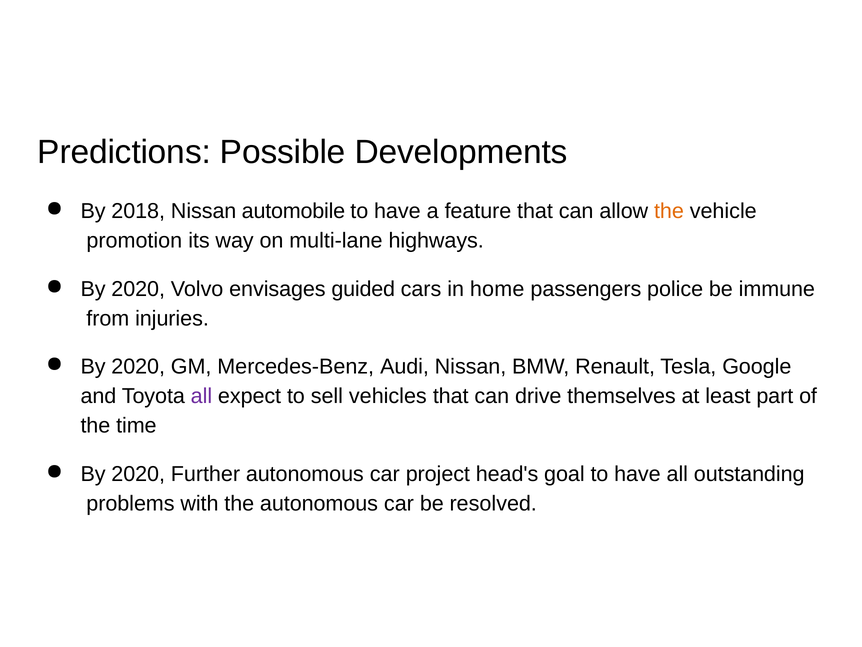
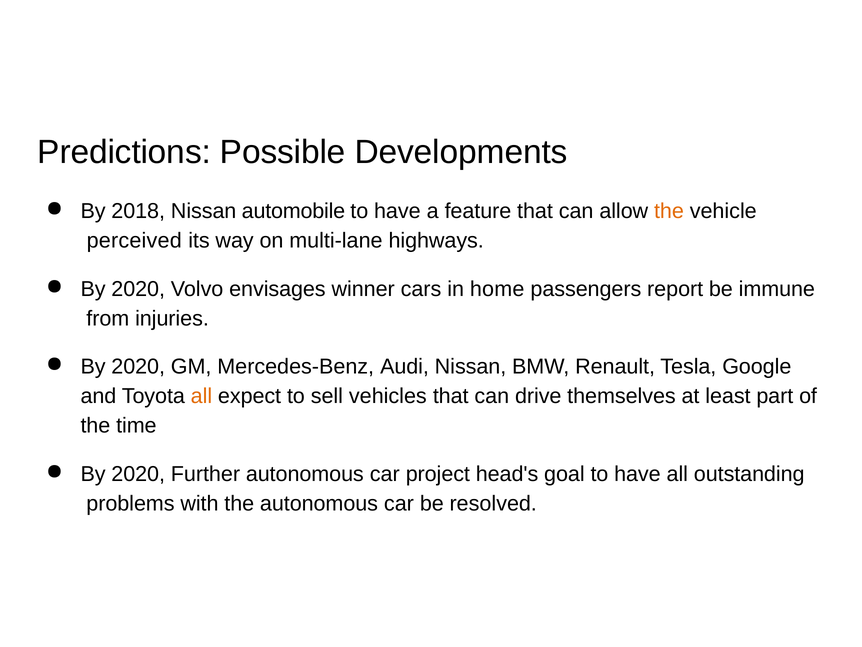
promotion: promotion -> perceived
guided: guided -> winner
police: police -> report
all at (201, 396) colour: purple -> orange
